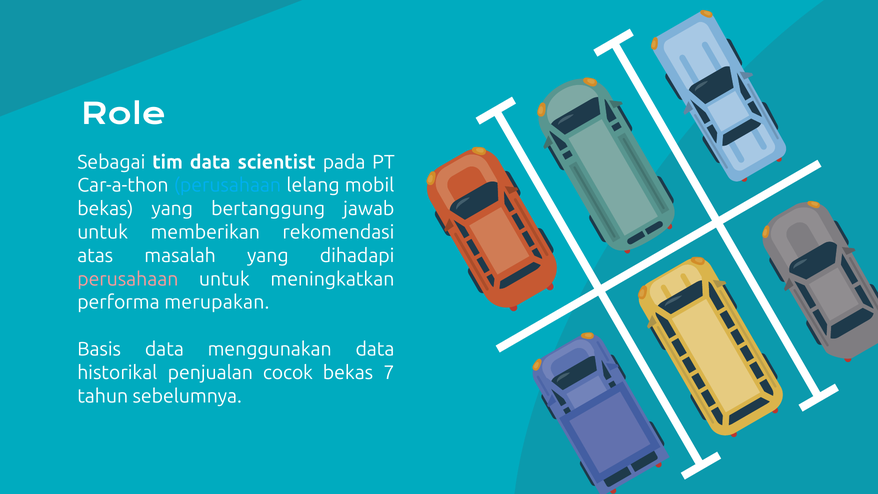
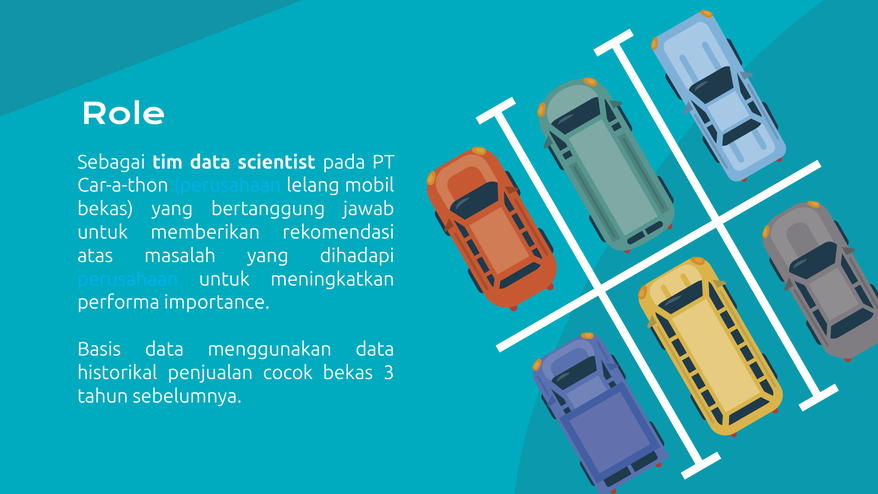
perusahaan at (128, 279) colour: pink -> light blue
merupakan: merupakan -> importance
7: 7 -> 3
